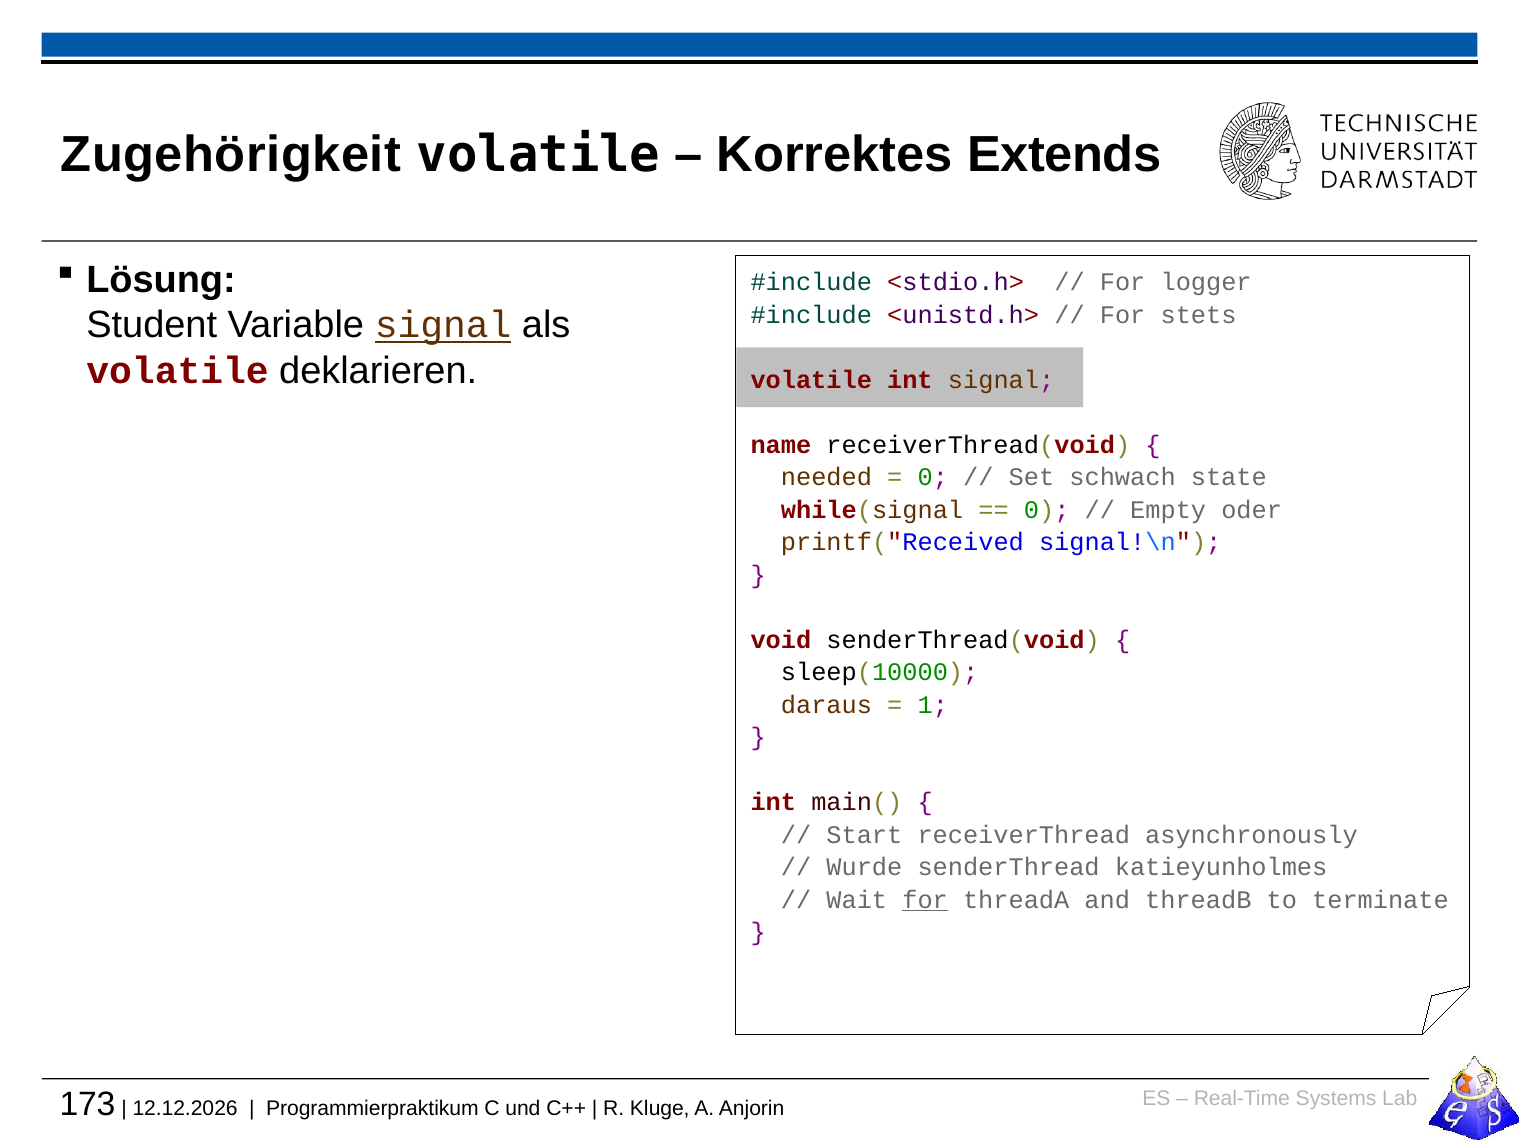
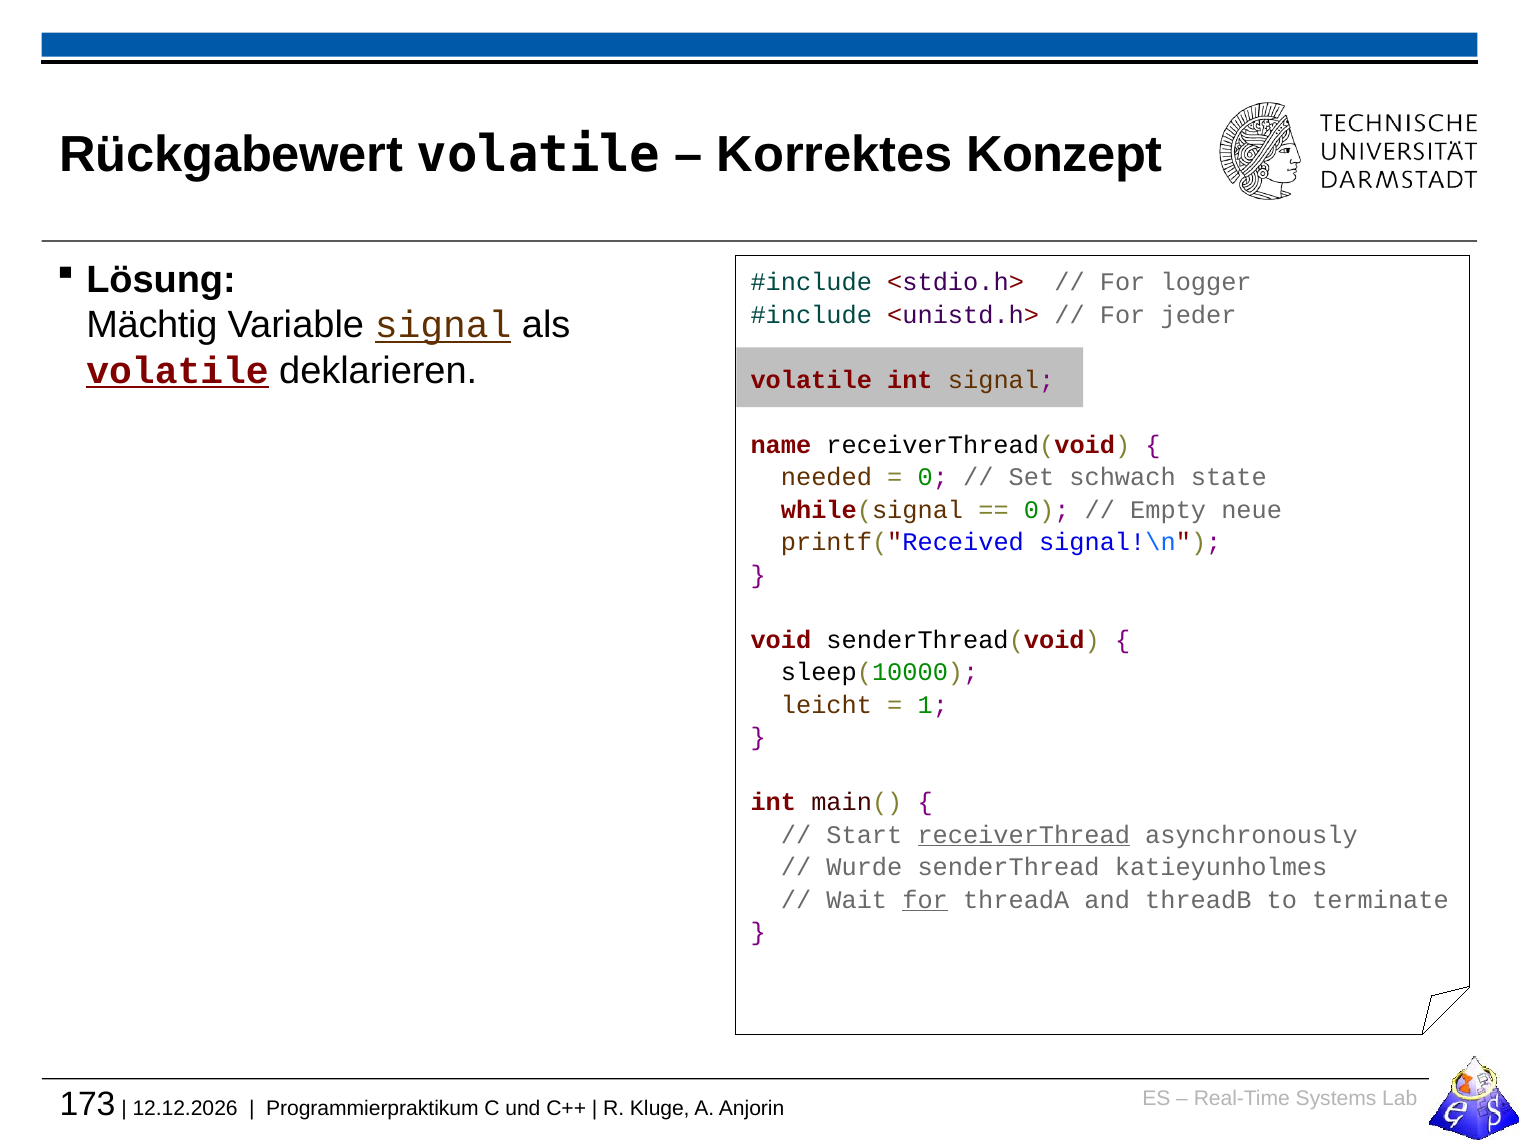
Zugehörigkeit: Zugehörigkeit -> Rückgabewert
Extends: Extends -> Konzept
stets: stets -> jeder
Student: Student -> Mächtig
volatile at (178, 371) underline: none -> present
oder: oder -> neue
daraus: daraus -> leicht
receiverThread underline: none -> present
